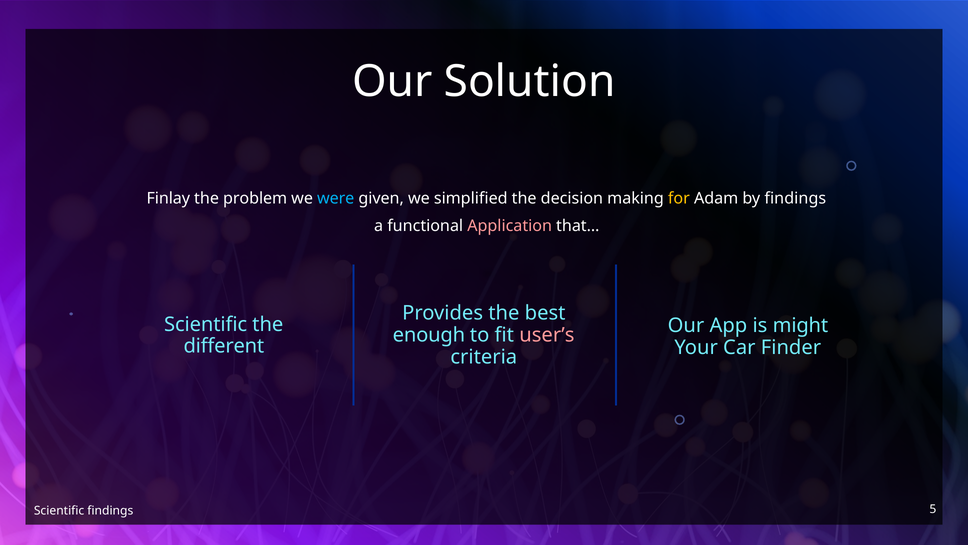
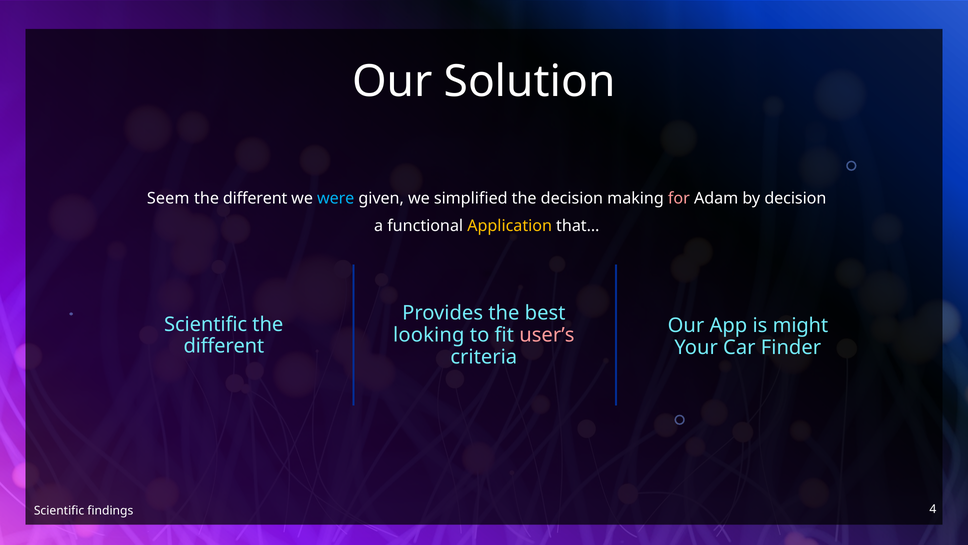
Finlay: Finlay -> Seem
problem at (255, 198): problem -> different
for colour: yellow -> pink
by findings: findings -> decision
Application colour: pink -> yellow
enough: enough -> looking
5: 5 -> 4
